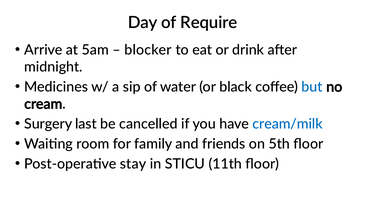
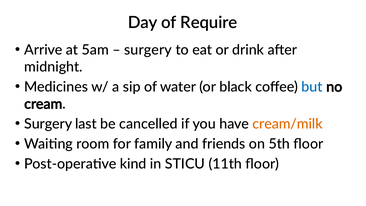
blocker at (148, 50): blocker -> surgery
cream/milk colour: blue -> orange
stay: stay -> kind
